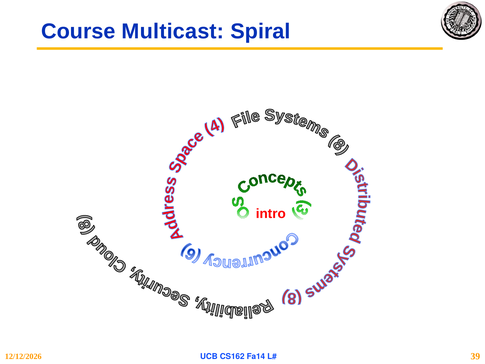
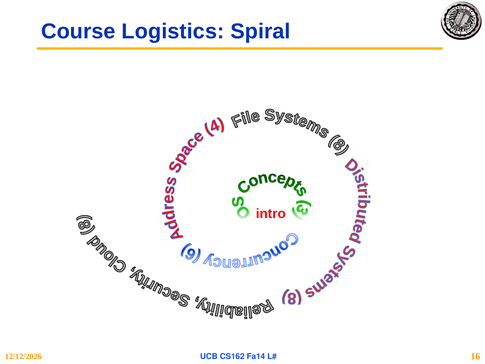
Multicast: Multicast -> Logistics
39: 39 -> 16
